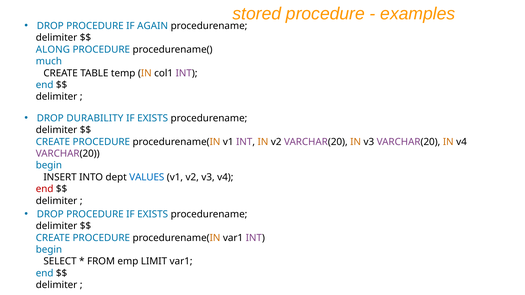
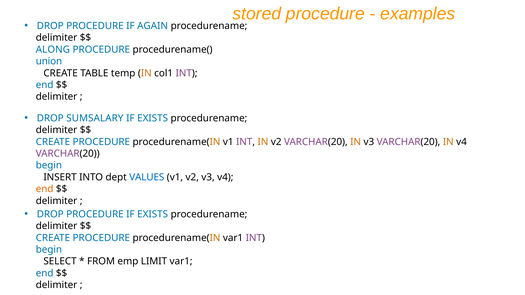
much: much -> union
DURABILITY: DURABILITY -> SUMSALARY
end at (45, 189) colour: red -> orange
